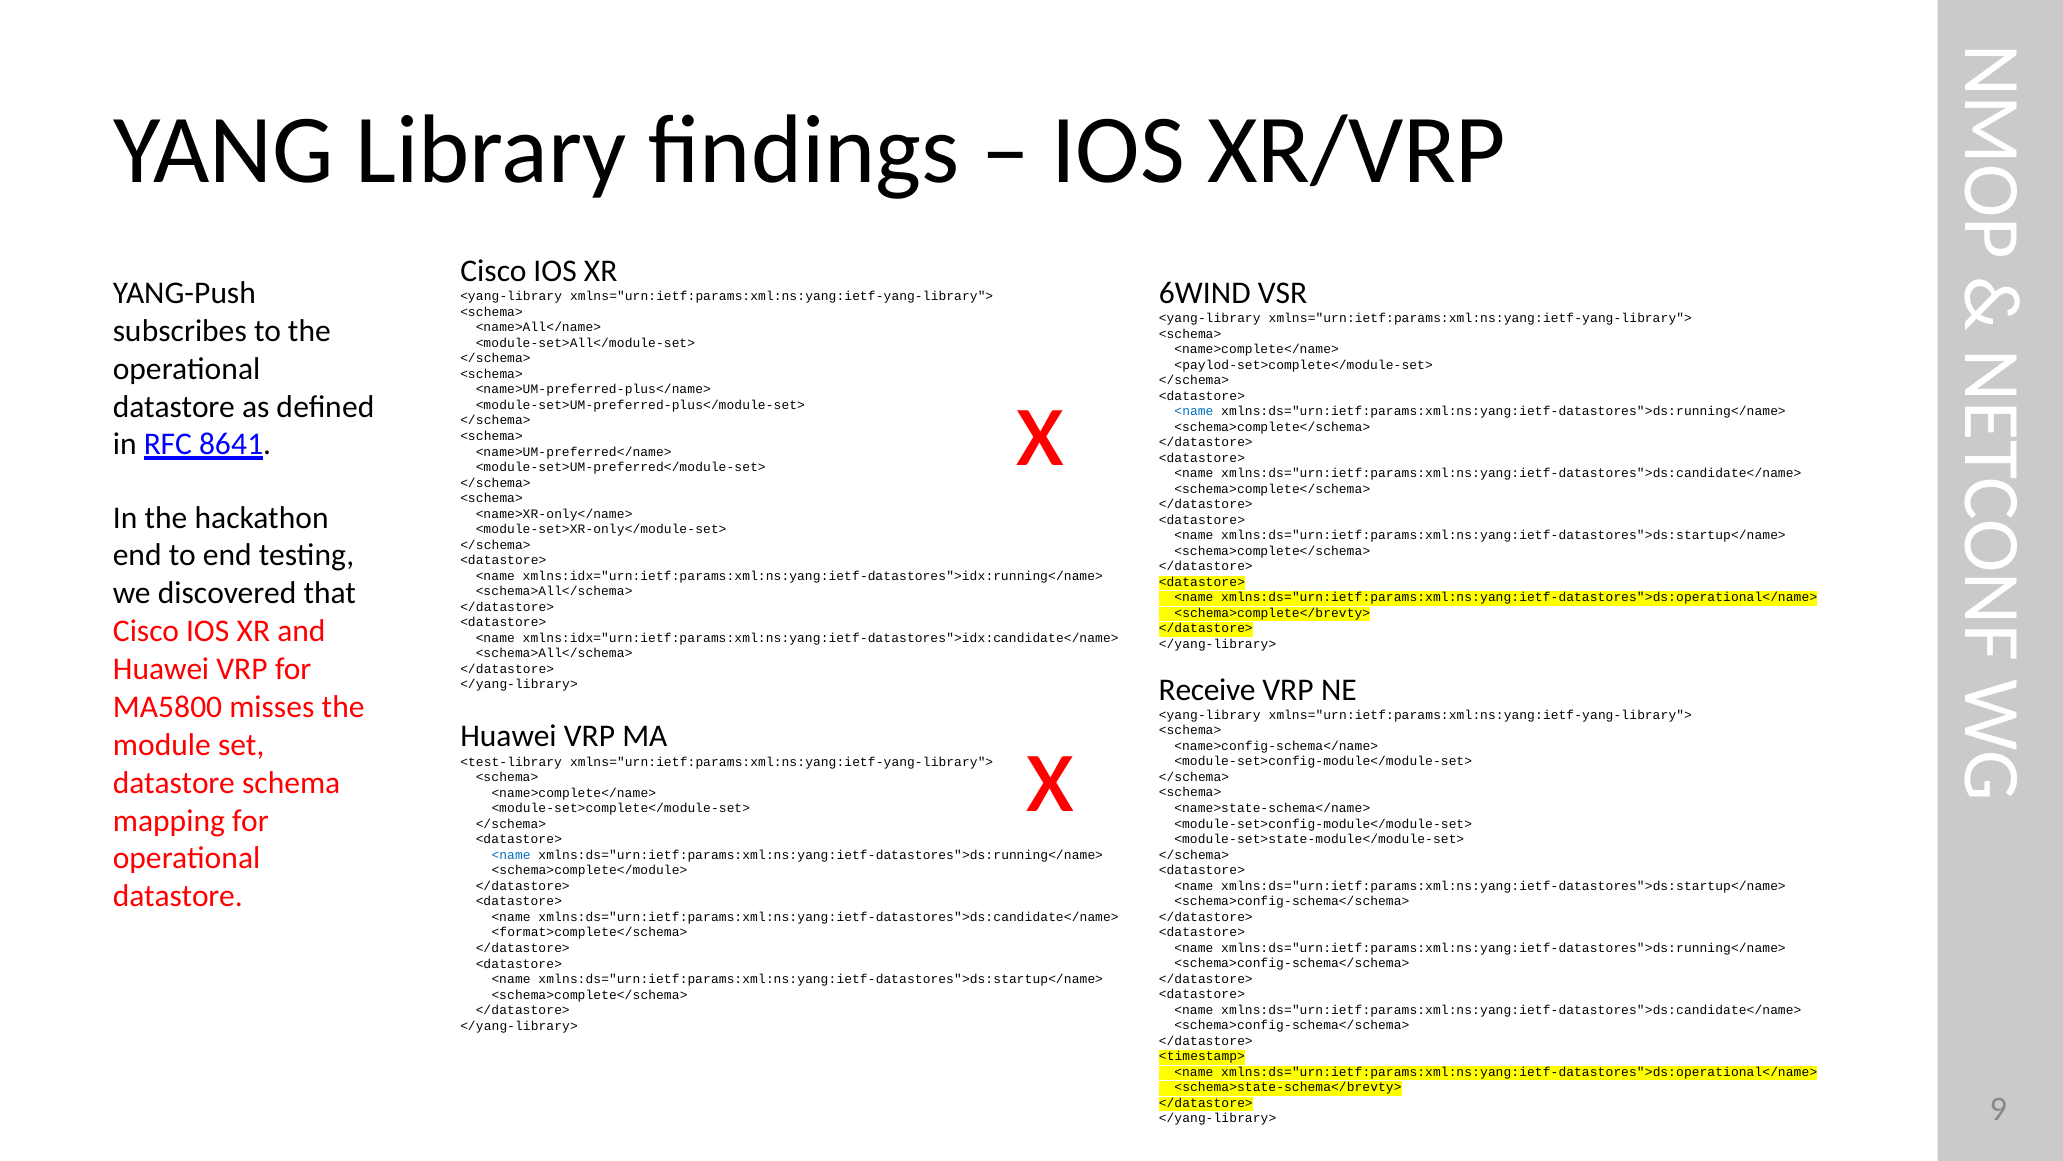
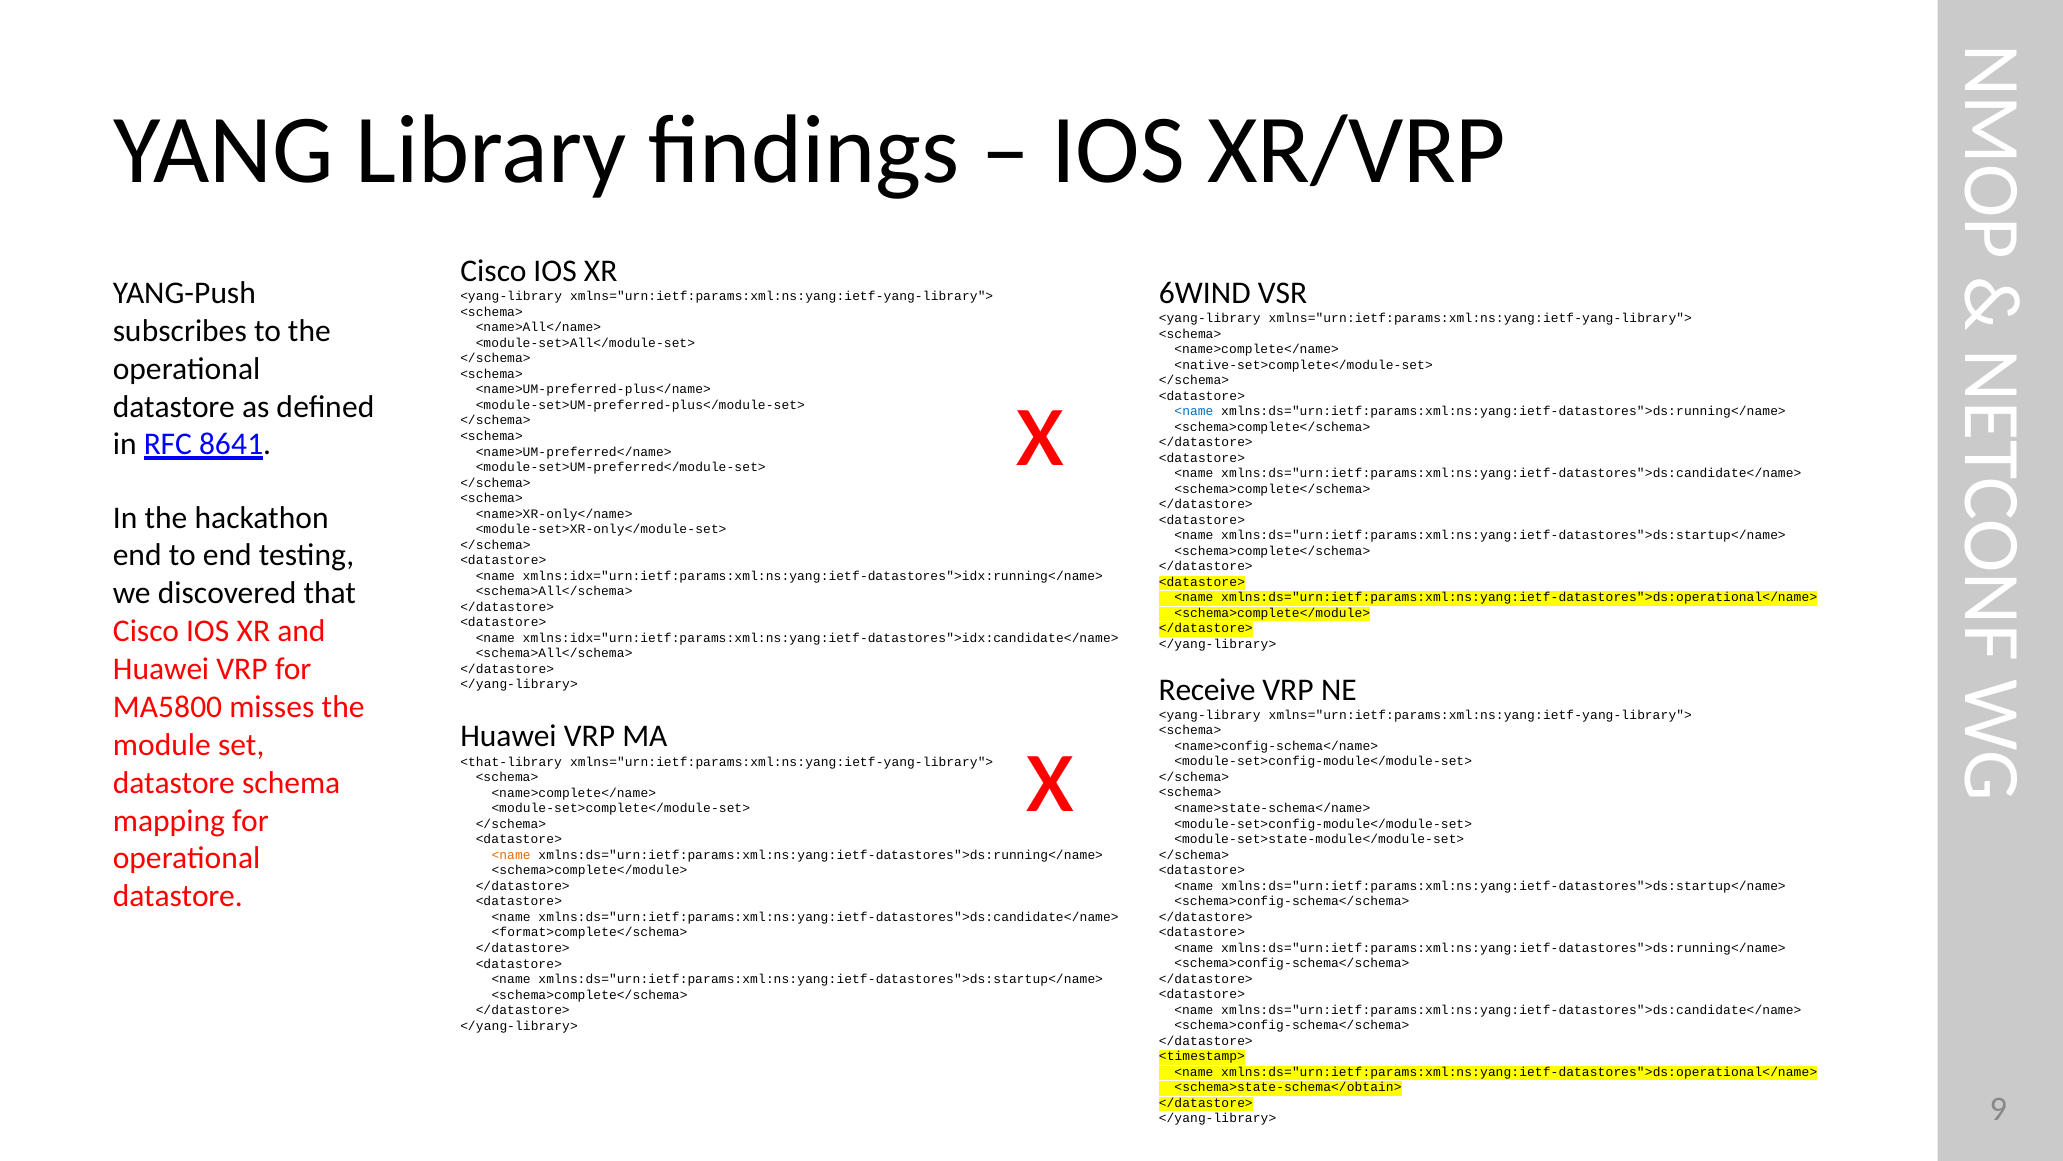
<paylod-set>complete</module-set>: <paylod-set>complete</module-set> -> <native-set>complete</module-set>
<schema>complete</brevty> at (1272, 613): <schema>complete</brevty> -> <schema>complete</module>
<test-library: <test-library -> <that-library
<name at (511, 855) colour: blue -> orange
<schema>state-schema</brevty>: <schema>state-schema</brevty> -> <schema>state-schema</obtain>
